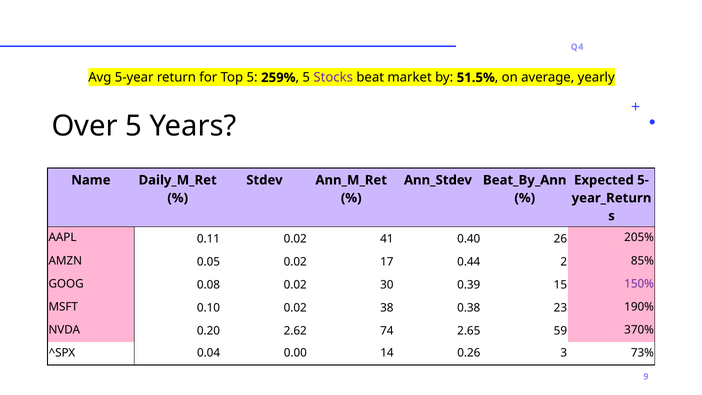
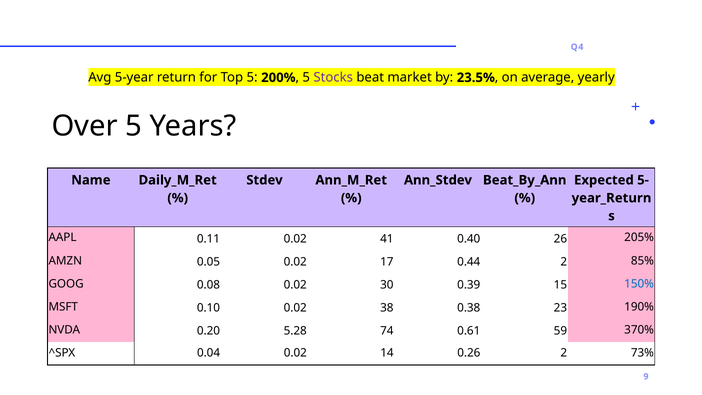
259%: 259% -> 200%
51.5%: 51.5% -> 23.5%
150% colour: purple -> blue
2.62: 2.62 -> 5.28
2.65: 2.65 -> 0.61
0.04 0.00: 0.00 -> 0.02
0.26 3: 3 -> 2
